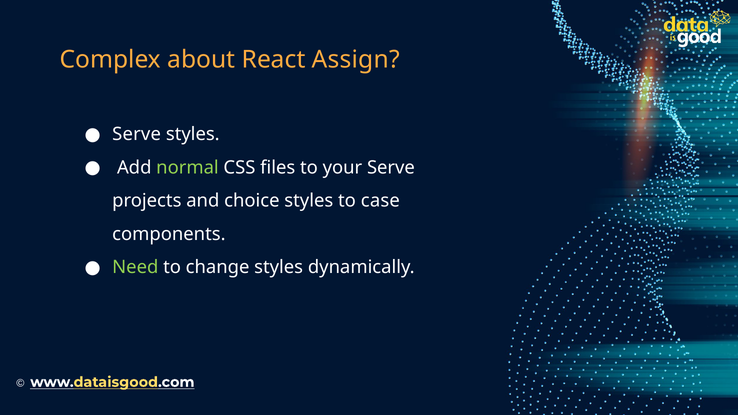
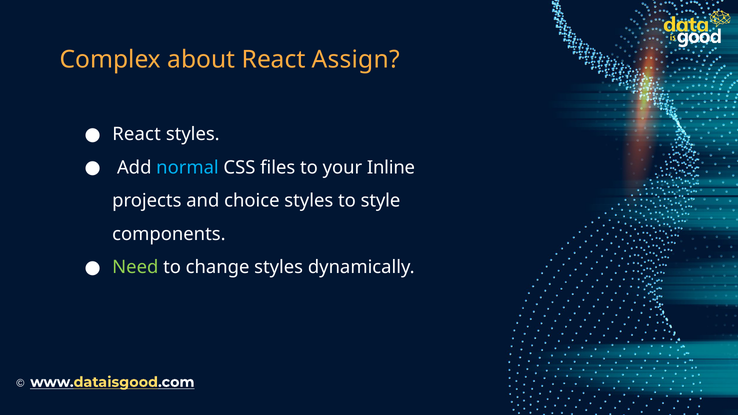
Serve at (137, 134): Serve -> React
normal colour: light green -> light blue
your Serve: Serve -> Inline
case: case -> style
